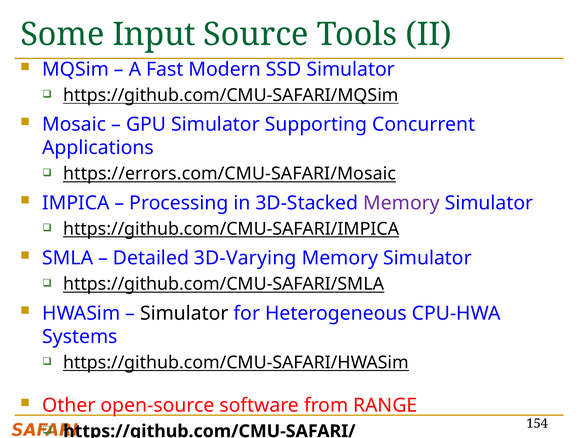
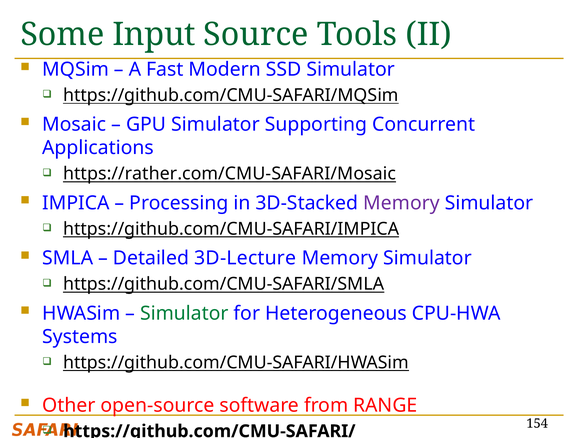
https://errors.com/CMU-SAFARI/Mosaic: https://errors.com/CMU-SAFARI/Mosaic -> https://rather.com/CMU-SAFARI/Mosaic
3D-Varying: 3D-Varying -> 3D-Lecture
Simulator at (184, 313) colour: black -> green
